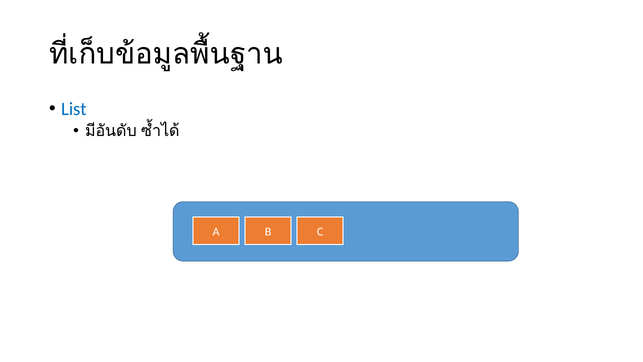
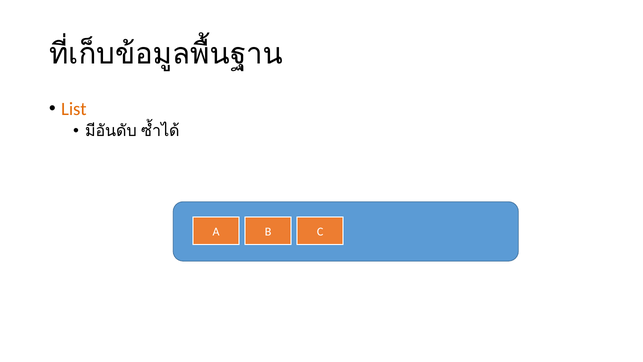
List colour: blue -> orange
